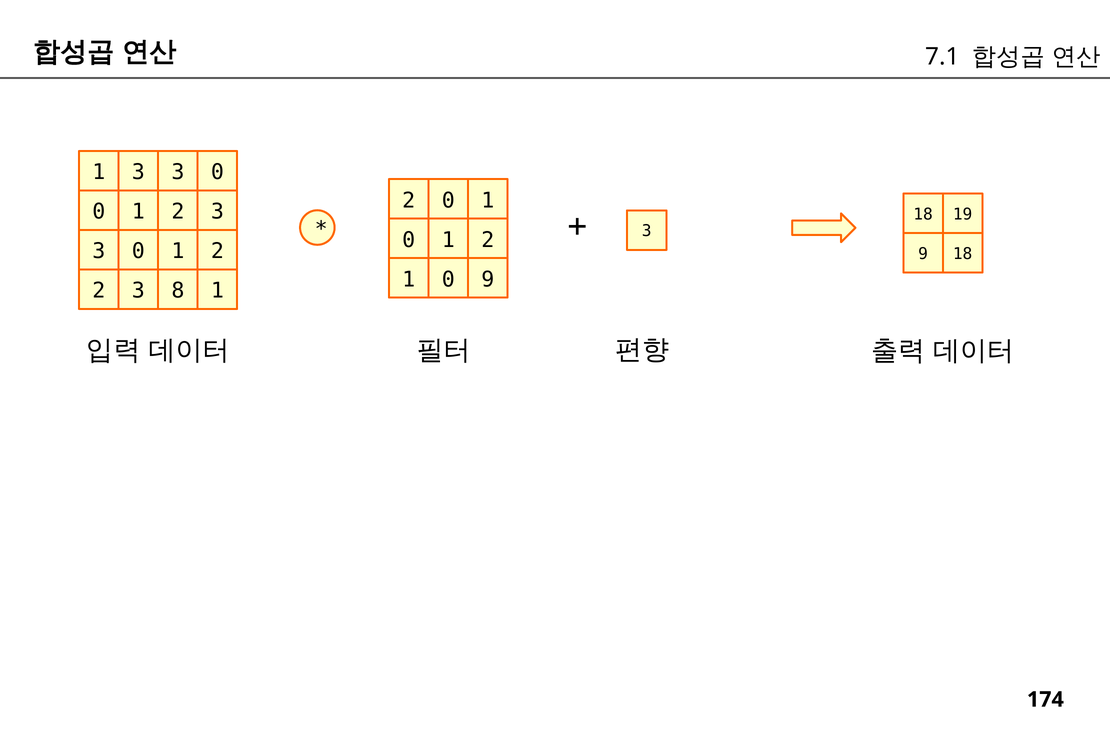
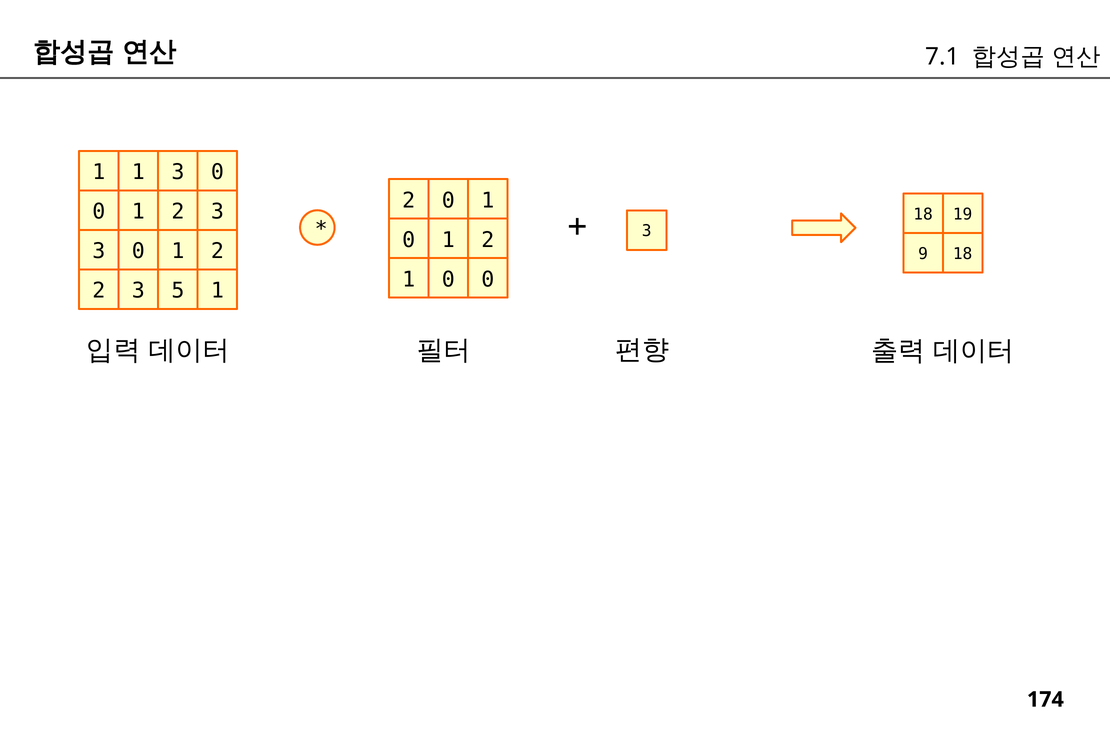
1 3: 3 -> 1
1 0 9: 9 -> 0
8: 8 -> 5
